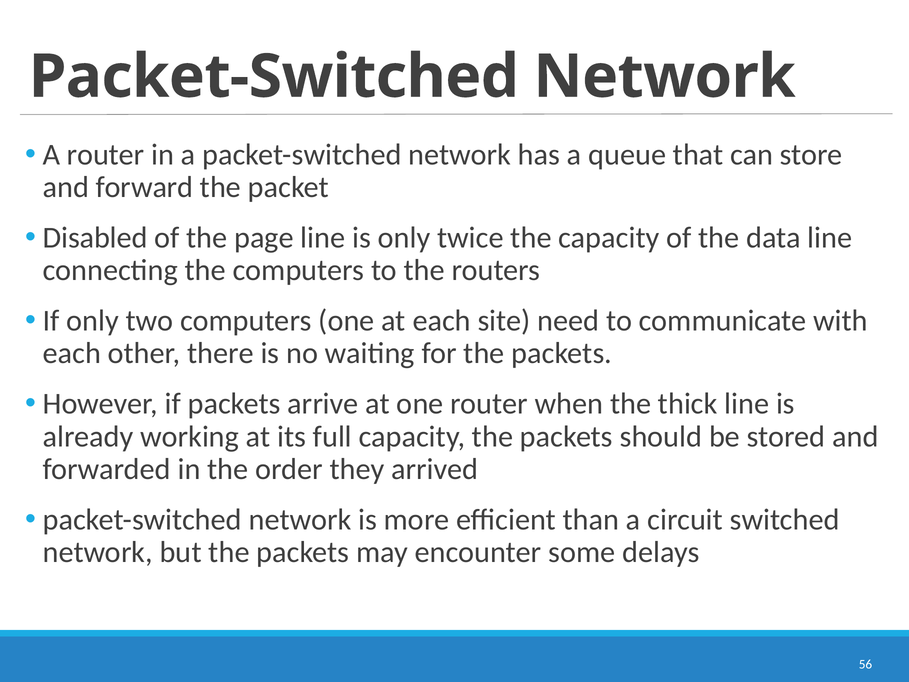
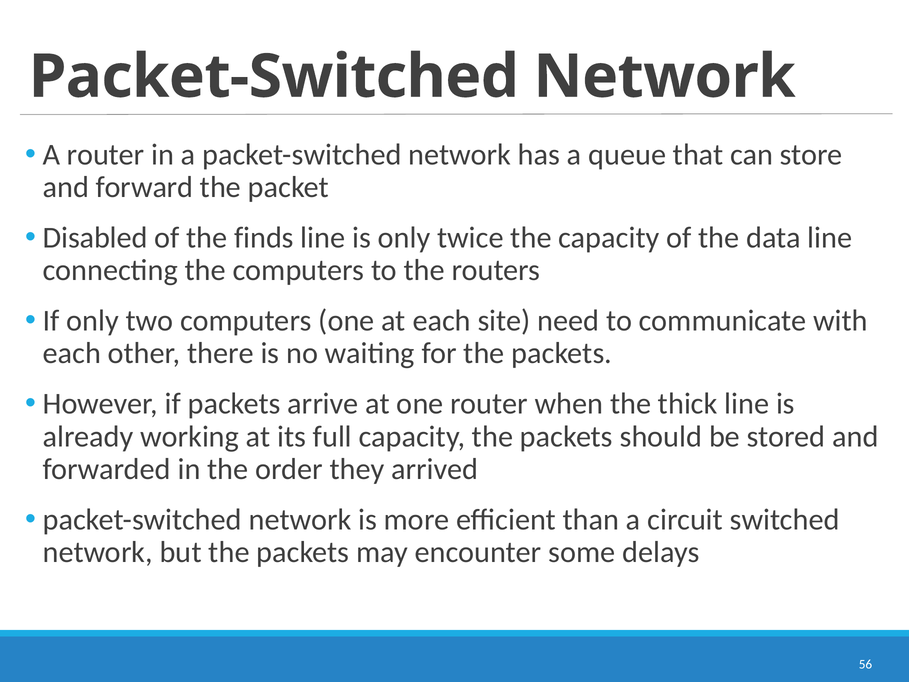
page: page -> finds
